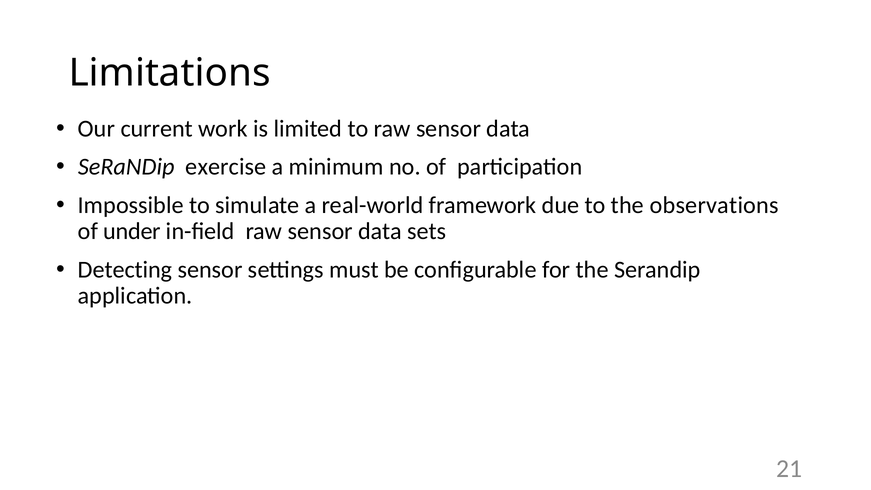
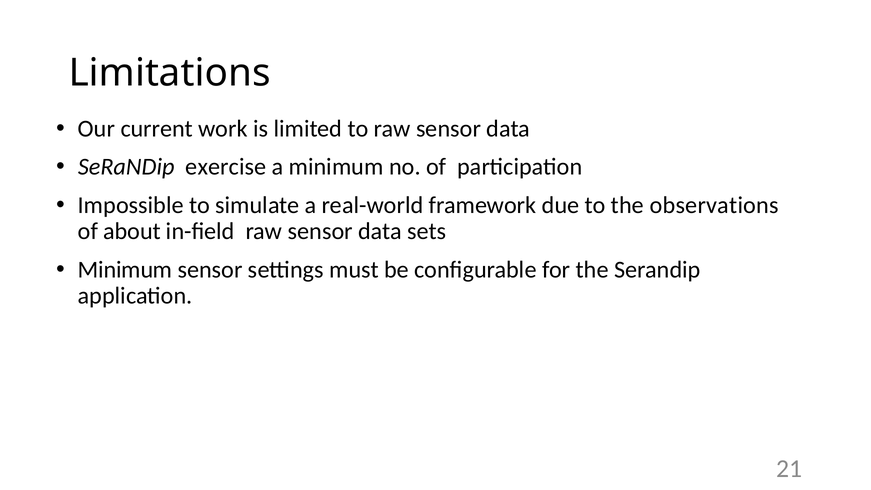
under: under -> about
Detecting at (125, 270): Detecting -> Minimum
